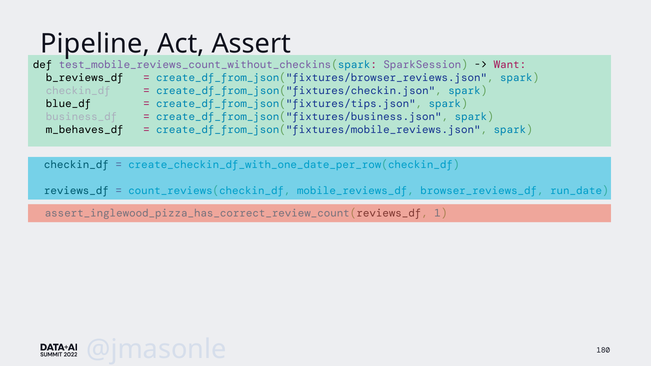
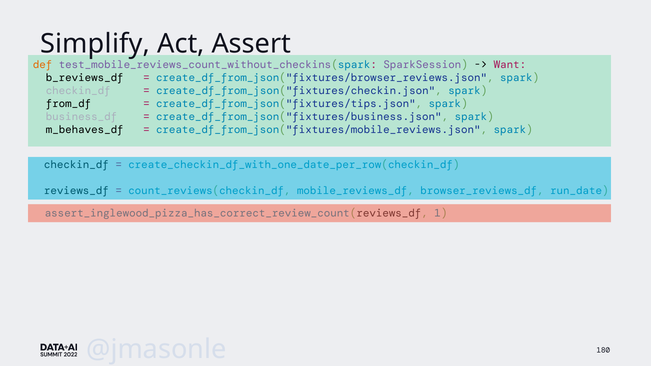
Pipeline: Pipeline -> Simplify
def colour: black -> orange
blue_df: blue_df -> from_df
